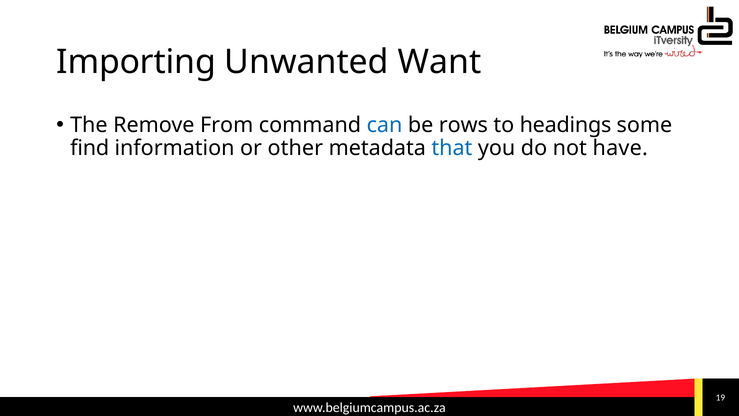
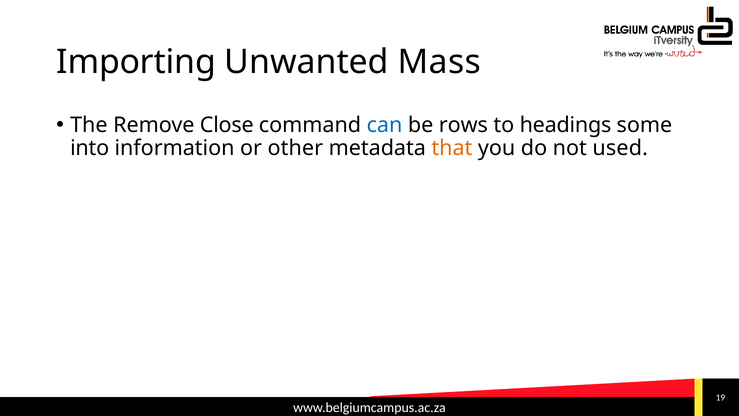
Want: Want -> Mass
From: From -> Close
find: find -> into
that colour: blue -> orange
have: have -> used
